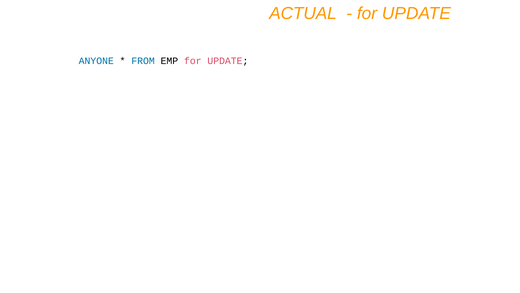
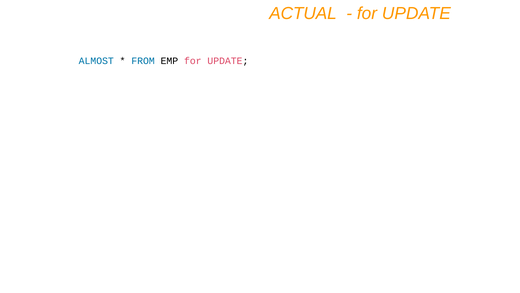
ANYONE: ANYONE -> ALMOST
